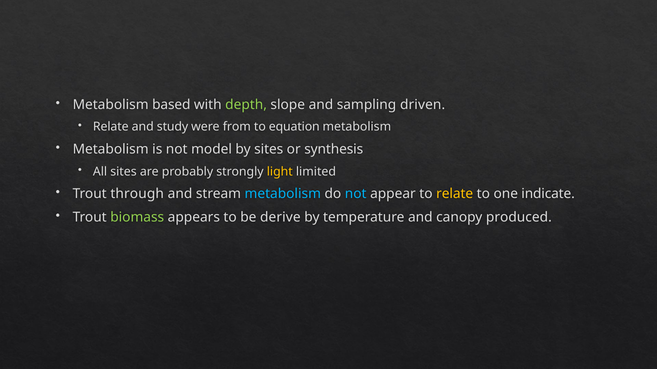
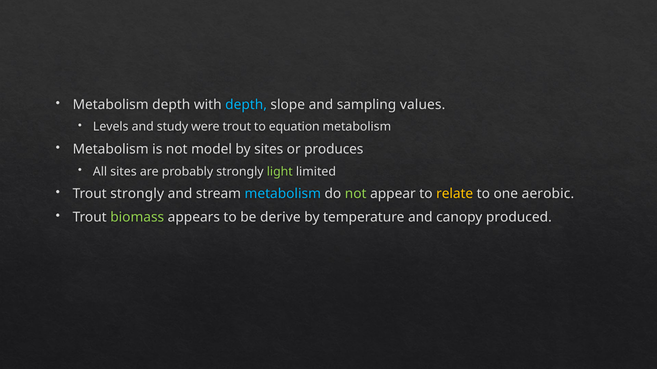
Metabolism based: based -> depth
depth at (246, 105) colour: light green -> light blue
driven: driven -> values
Relate at (111, 127): Relate -> Levels
were from: from -> trout
synthesis: synthesis -> produces
light colour: yellow -> light green
Trout through: through -> strongly
not at (356, 194) colour: light blue -> light green
indicate: indicate -> aerobic
